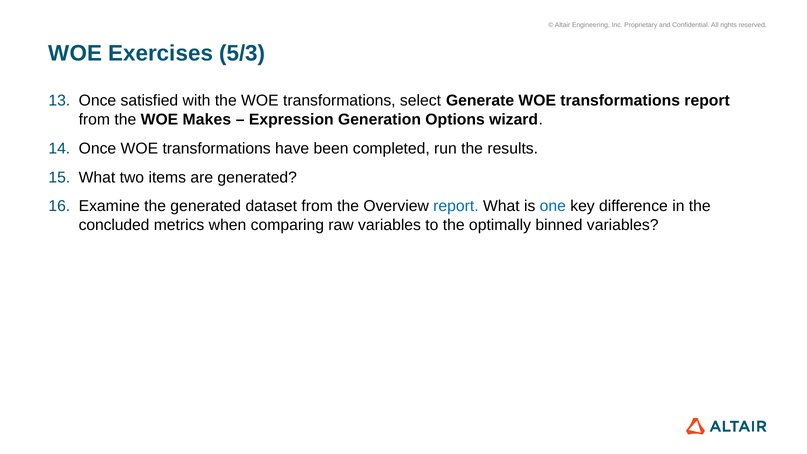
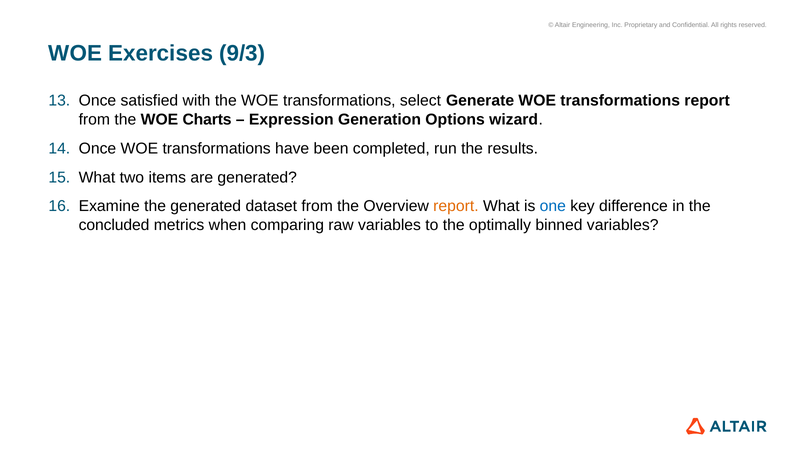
5/3: 5/3 -> 9/3
Makes: Makes -> Charts
report at (456, 206) colour: blue -> orange
